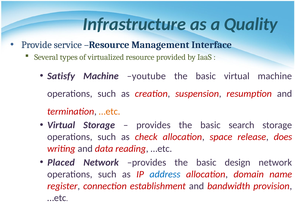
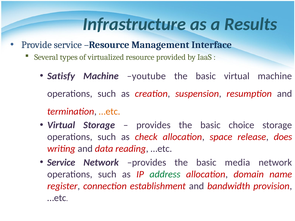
Quality: Quality -> Results
search: search -> choice
Placed at (61, 163): Placed -> Service
design: design -> media
address colour: blue -> green
